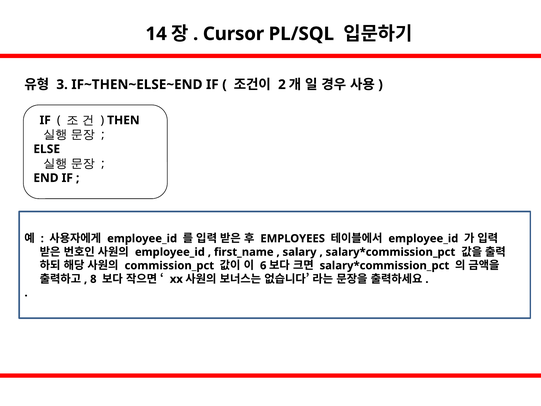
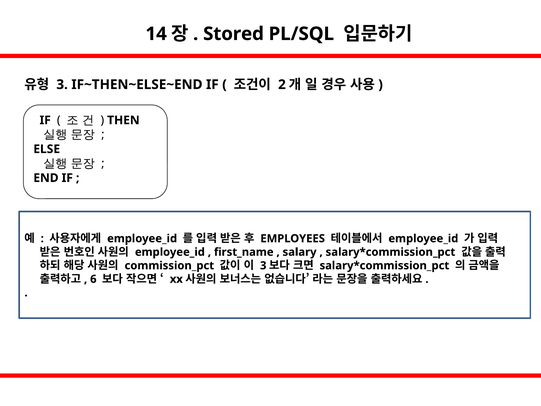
Cursor: Cursor -> Stored
6 at (263, 265): 6 -> 3
8: 8 -> 6
